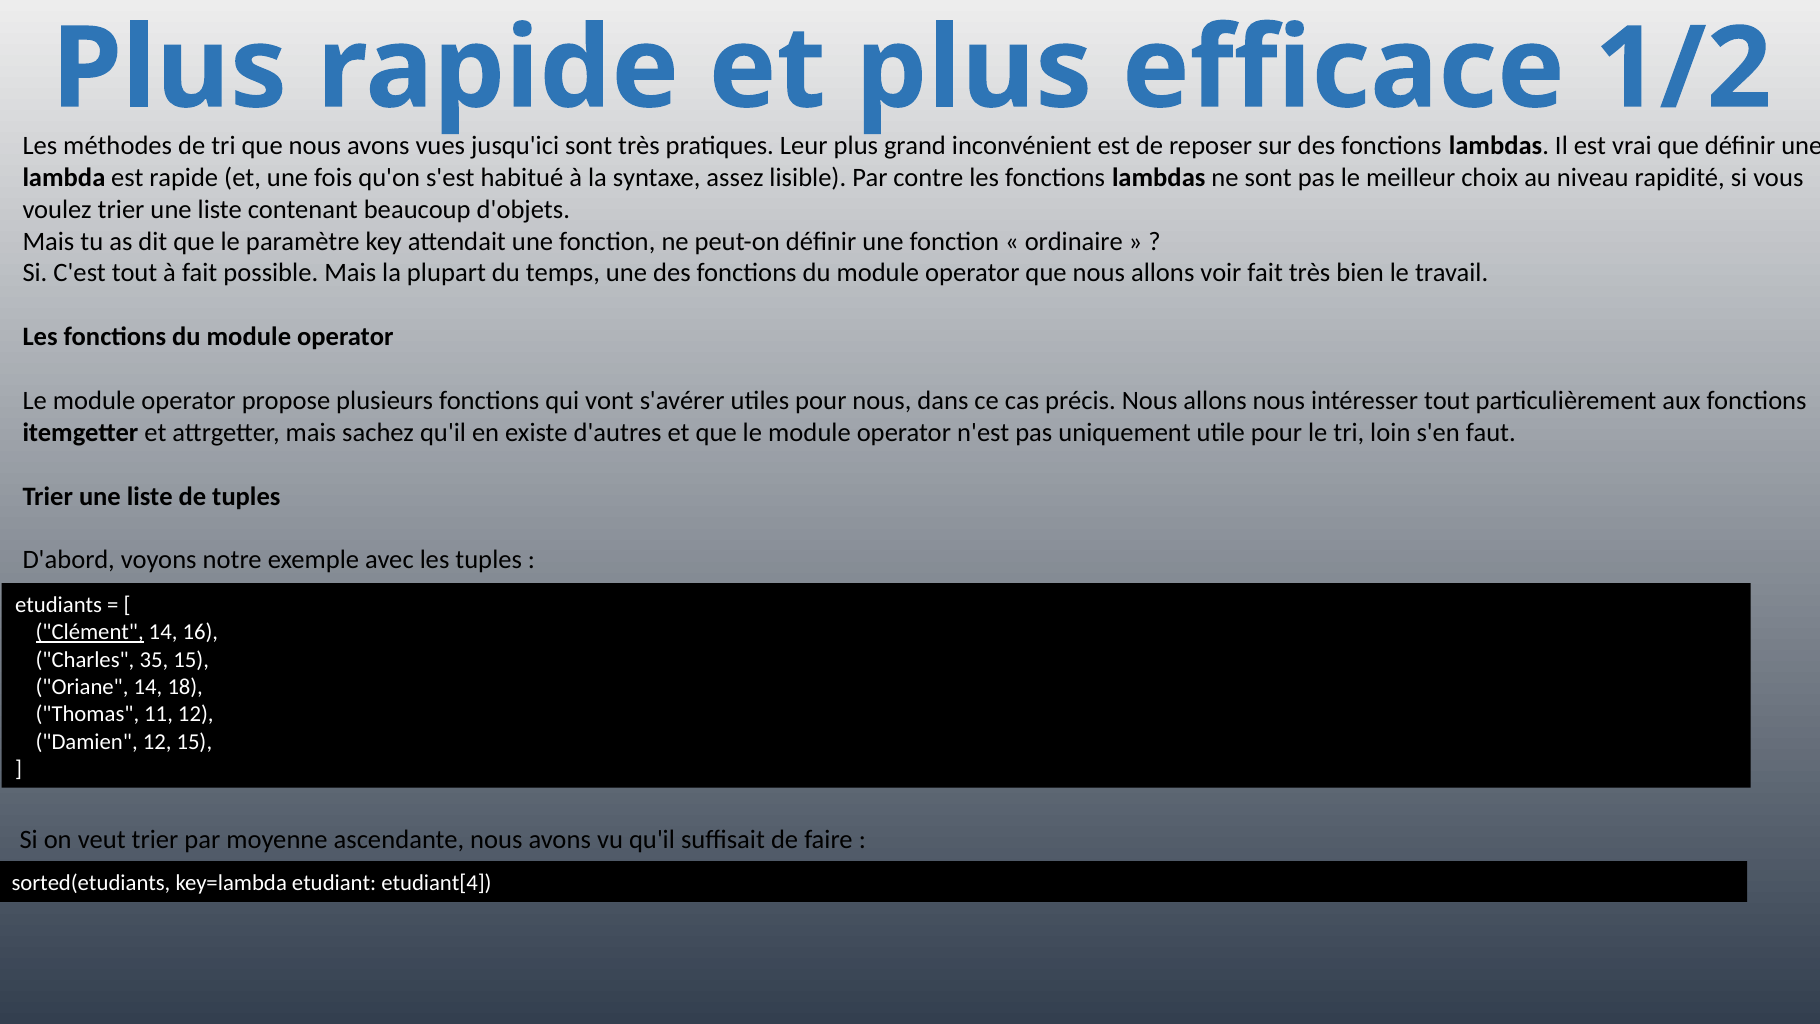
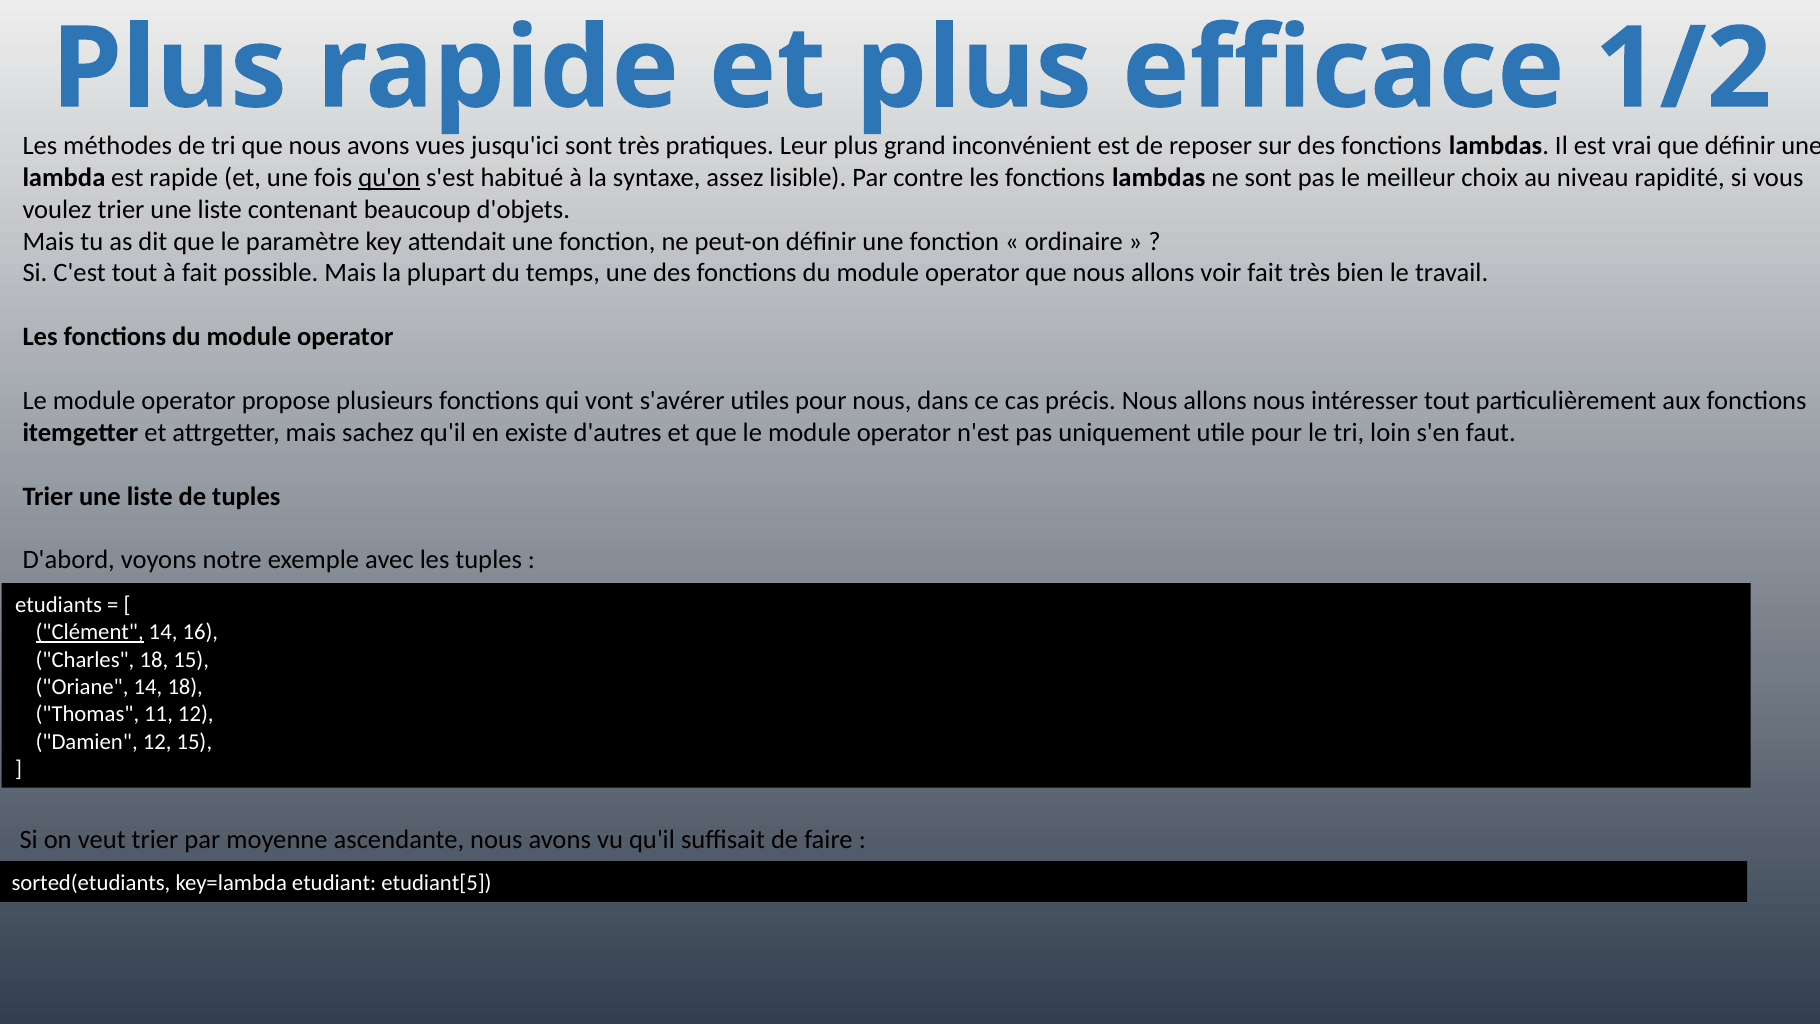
qu'on underline: none -> present
Charles 35: 35 -> 18
etudiant[4: etudiant[4 -> etudiant[5
